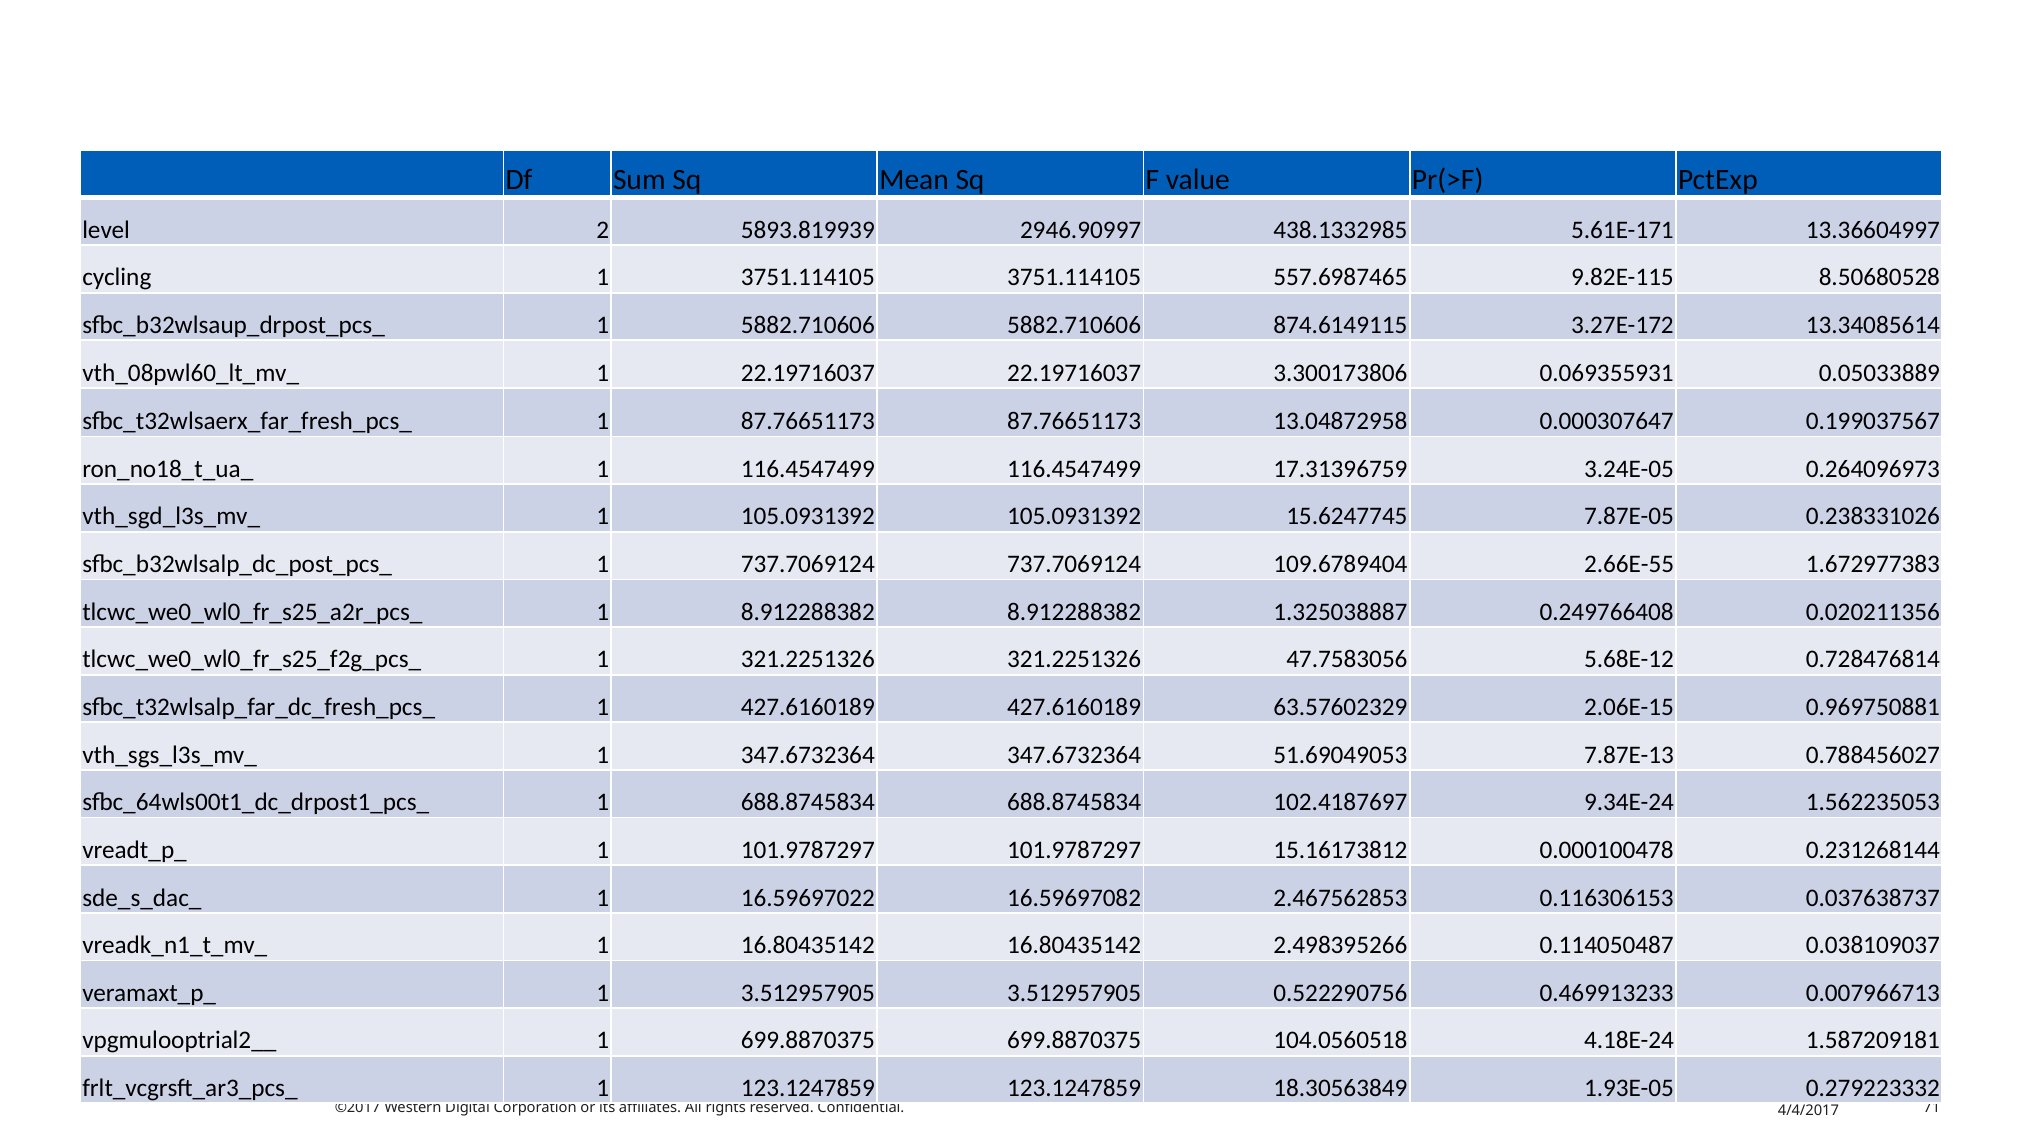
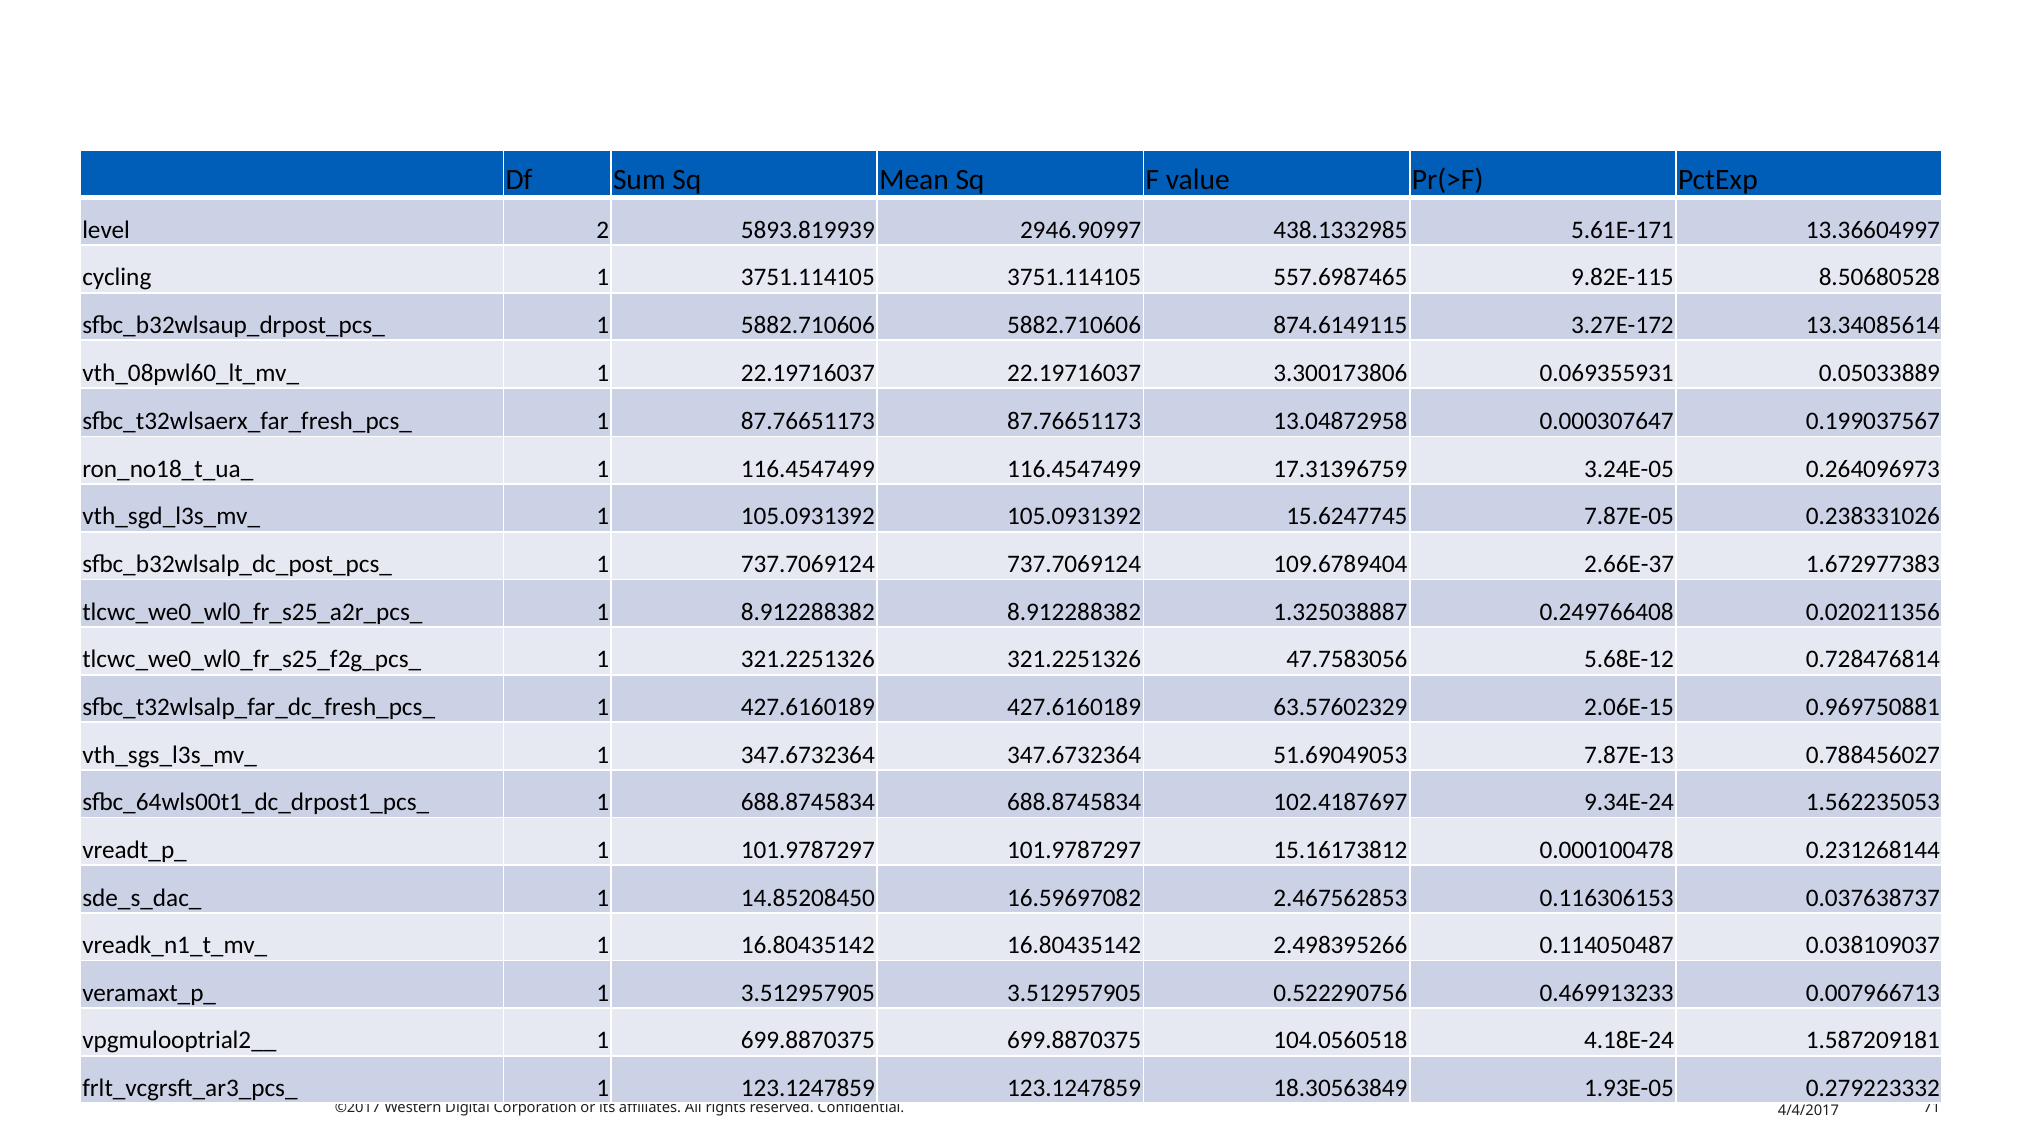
2.66E-55: 2.66E-55 -> 2.66E-37
16.59697022: 16.59697022 -> 14.85208450
